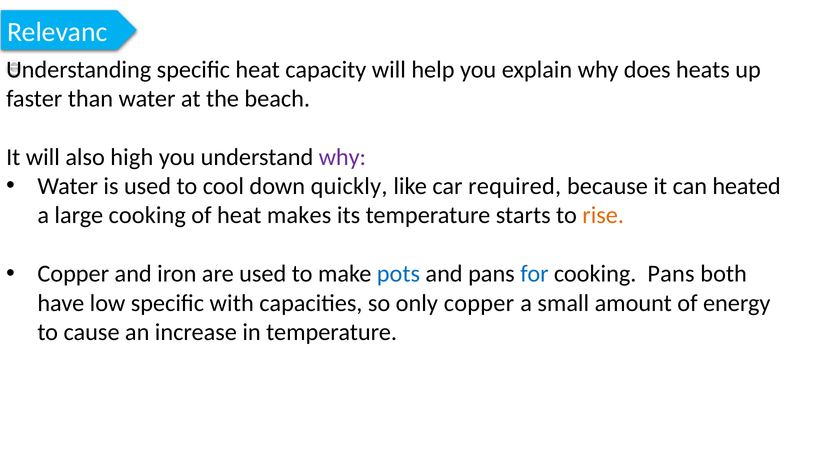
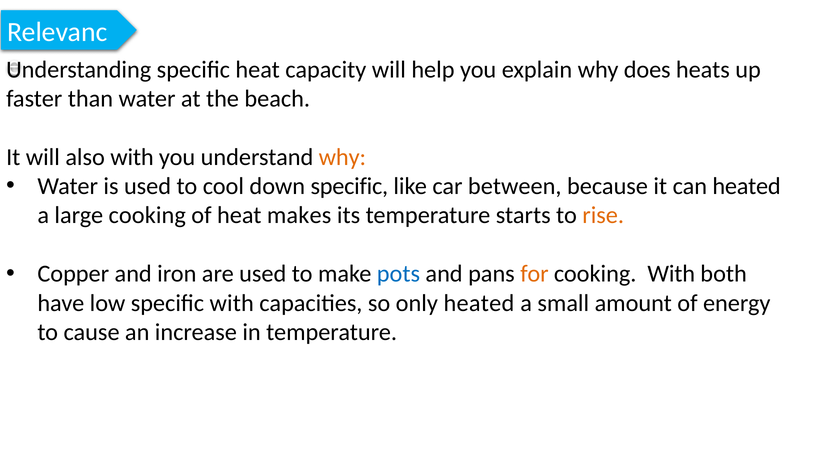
also high: high -> with
why at (342, 157) colour: purple -> orange
down quickly: quickly -> specific
required: required -> between
for colour: blue -> orange
cooking Pans: Pans -> With
only copper: copper -> heated
